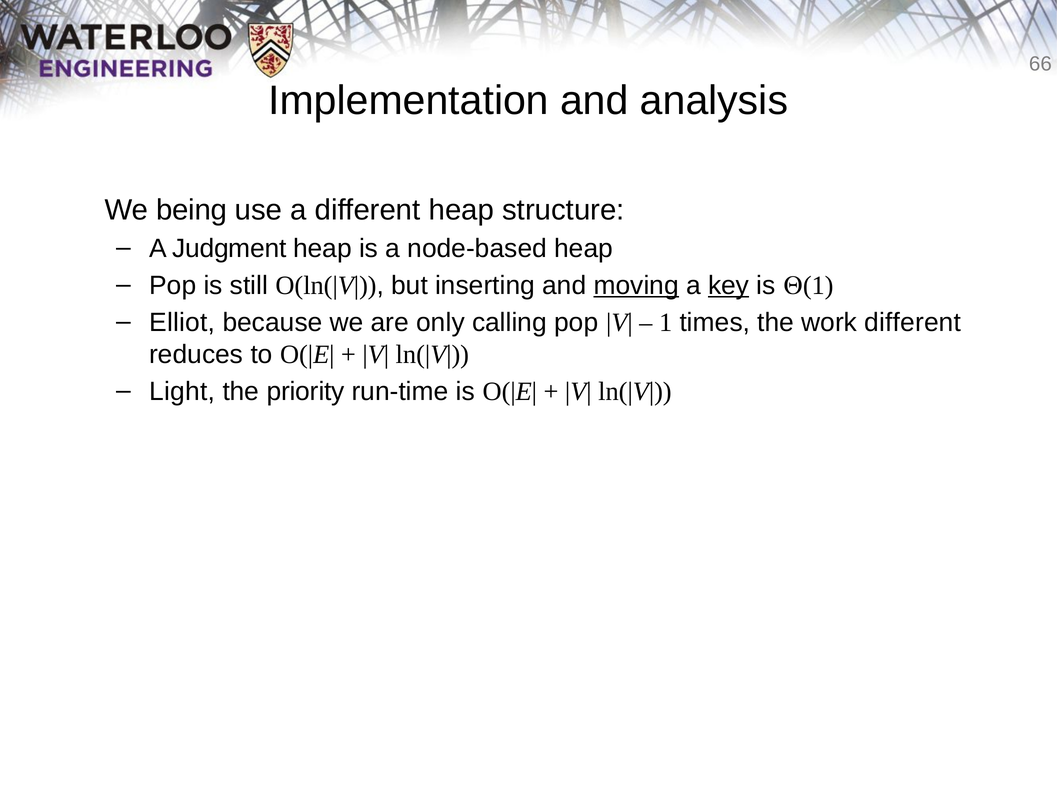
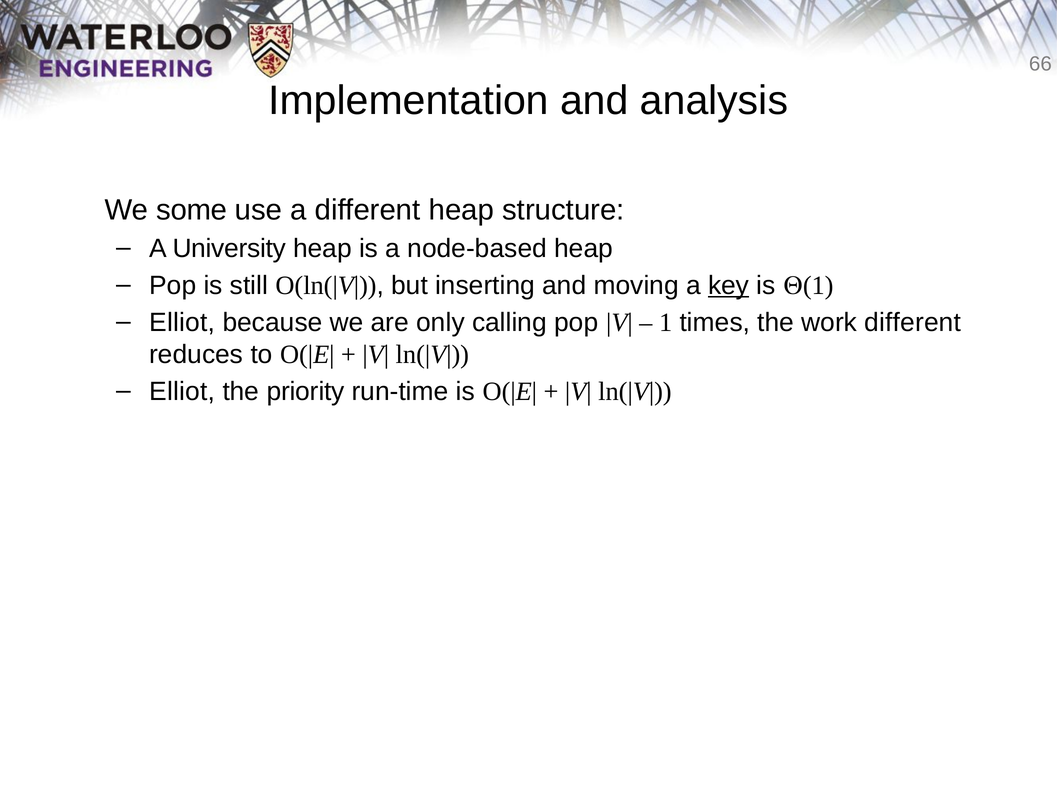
being: being -> some
Judgment: Judgment -> University
moving underline: present -> none
Light at (182, 391): Light -> Elliot
